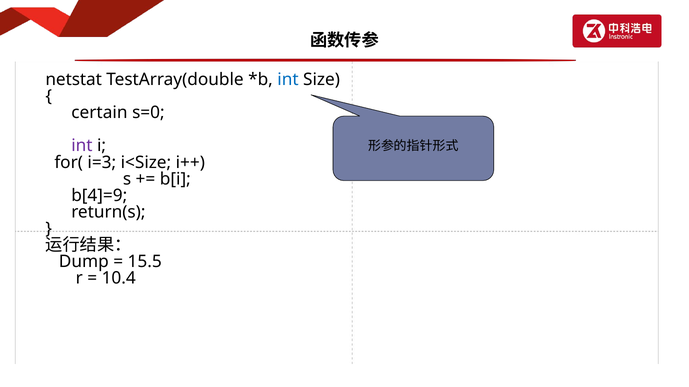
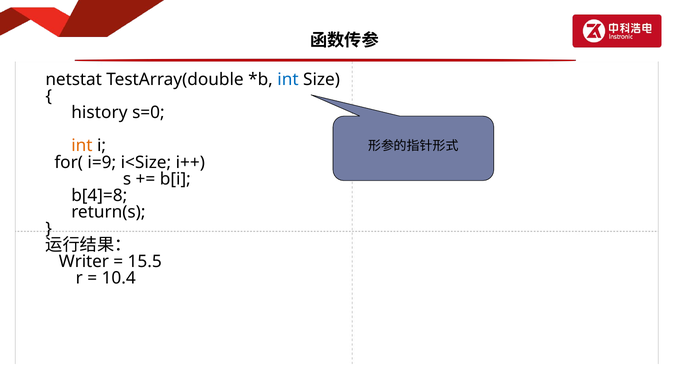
certain: certain -> history
int at (82, 146) colour: purple -> orange
i=3: i=3 -> i=9
b[4]=9: b[4]=9 -> b[4]=8
Dump: Dump -> Writer
